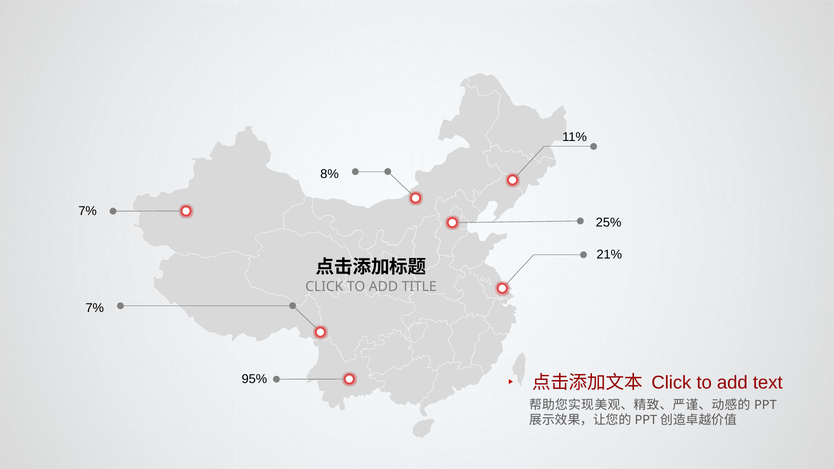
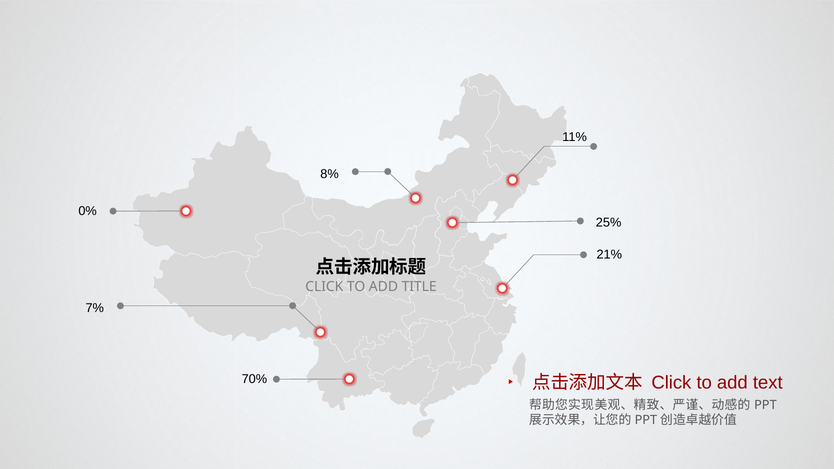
7% at (88, 211): 7% -> 0%
95%: 95% -> 70%
